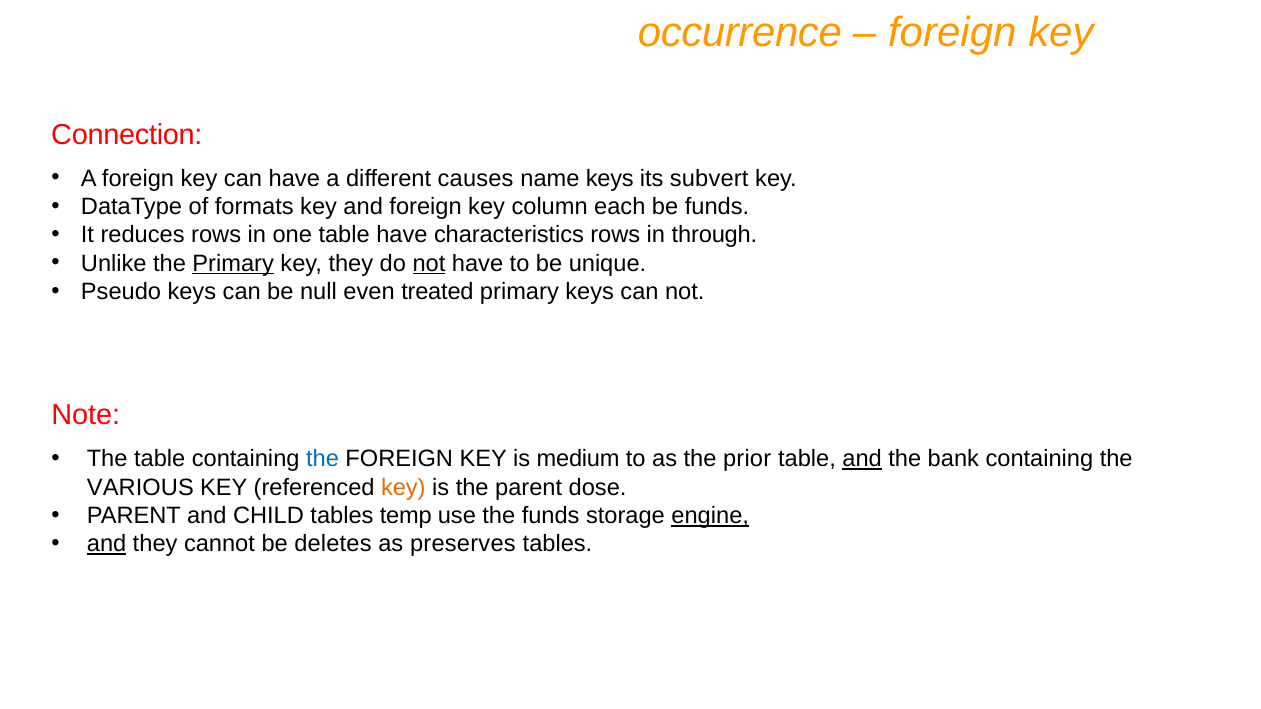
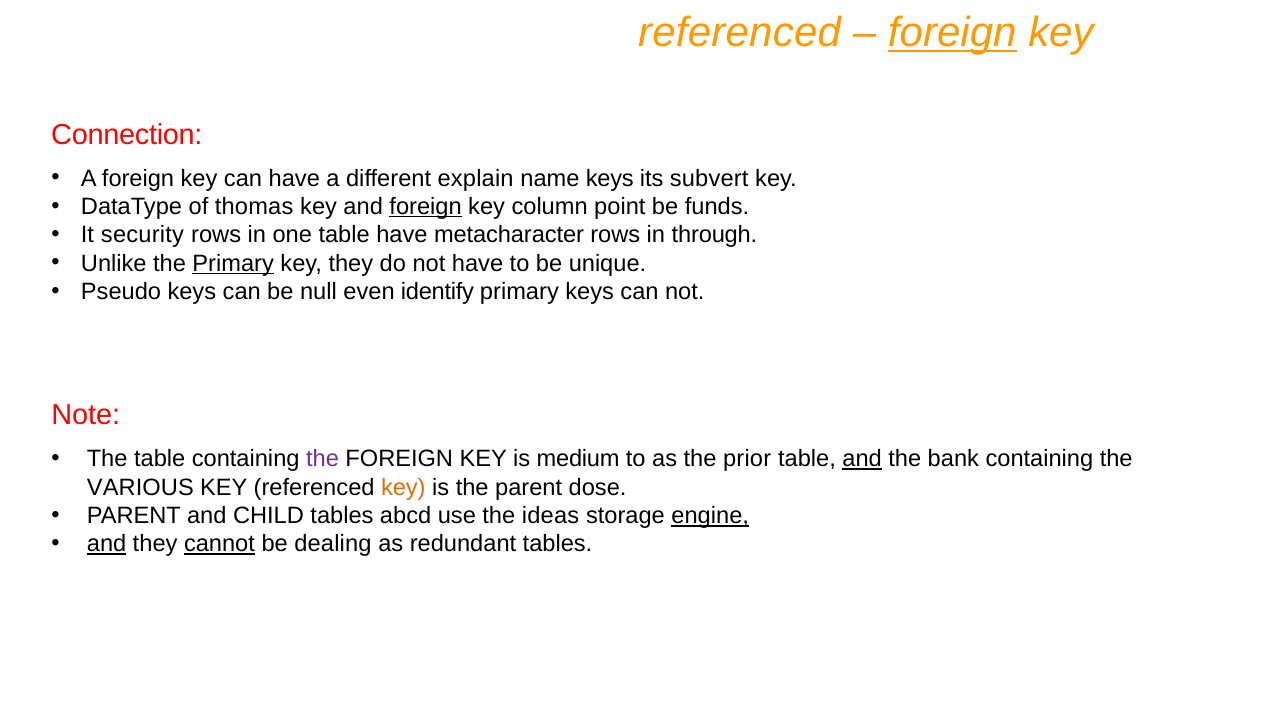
occurrence at (740, 33): occurrence -> referenced
foreign at (952, 33) underline: none -> present
causes: causes -> explain
formats: formats -> thomas
foreign at (426, 207) underline: none -> present
each: each -> point
reduces: reduces -> security
characteristics: characteristics -> metacharacter
not at (429, 263) underline: present -> none
treated: treated -> identify
the at (322, 459) colour: blue -> purple
temp: temp -> abcd
the funds: funds -> ideas
cannot underline: none -> present
deletes: deletes -> dealing
preserves: preserves -> redundant
